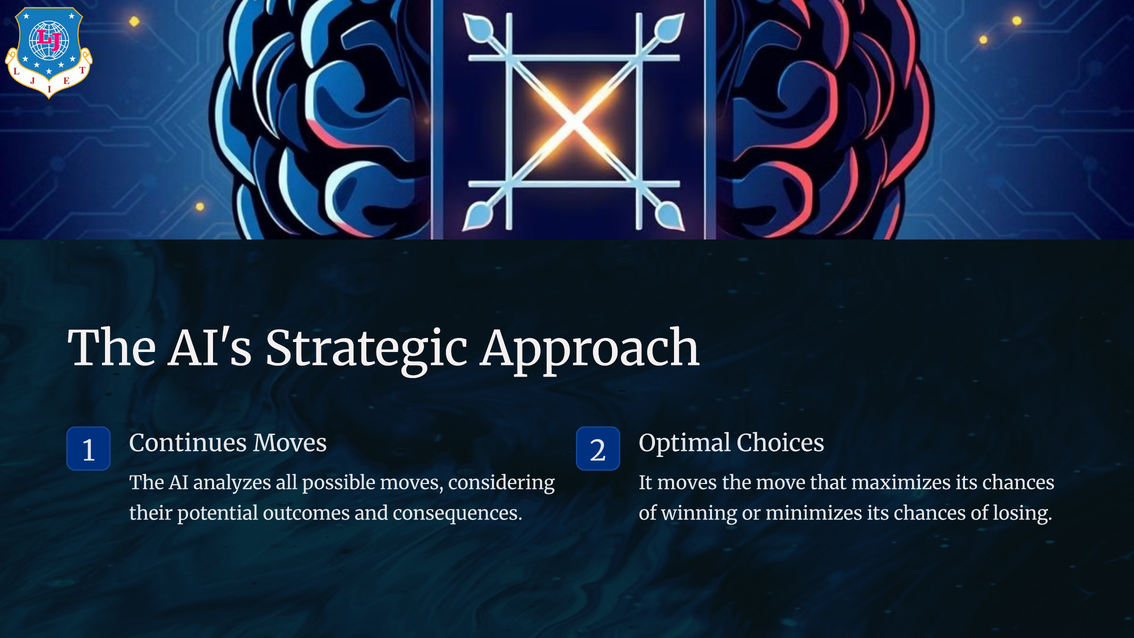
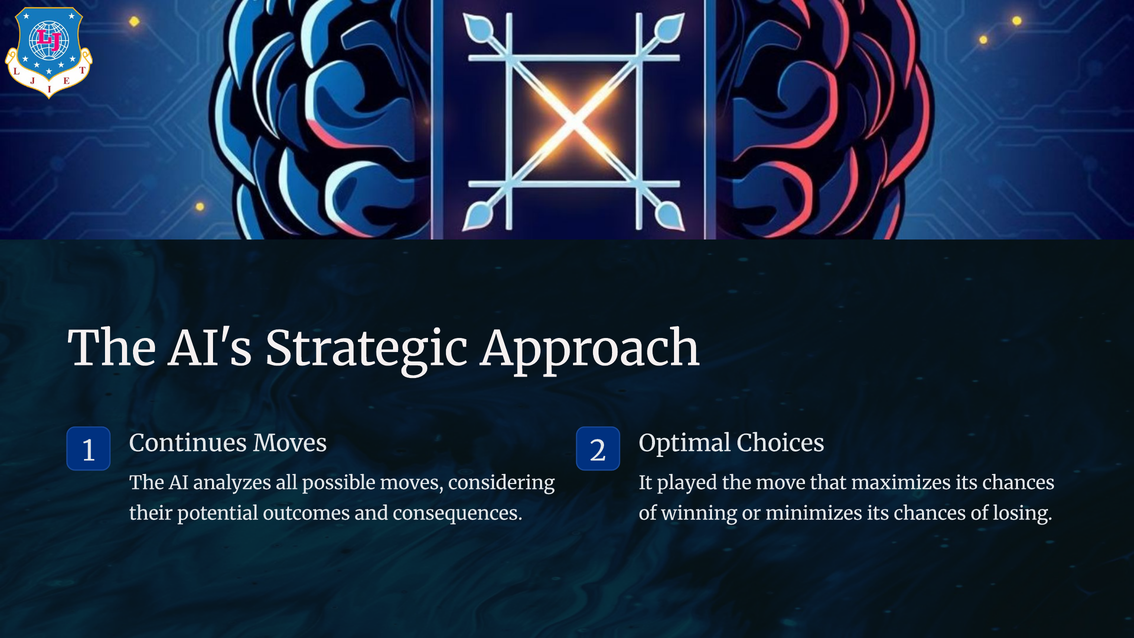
It moves: moves -> played
